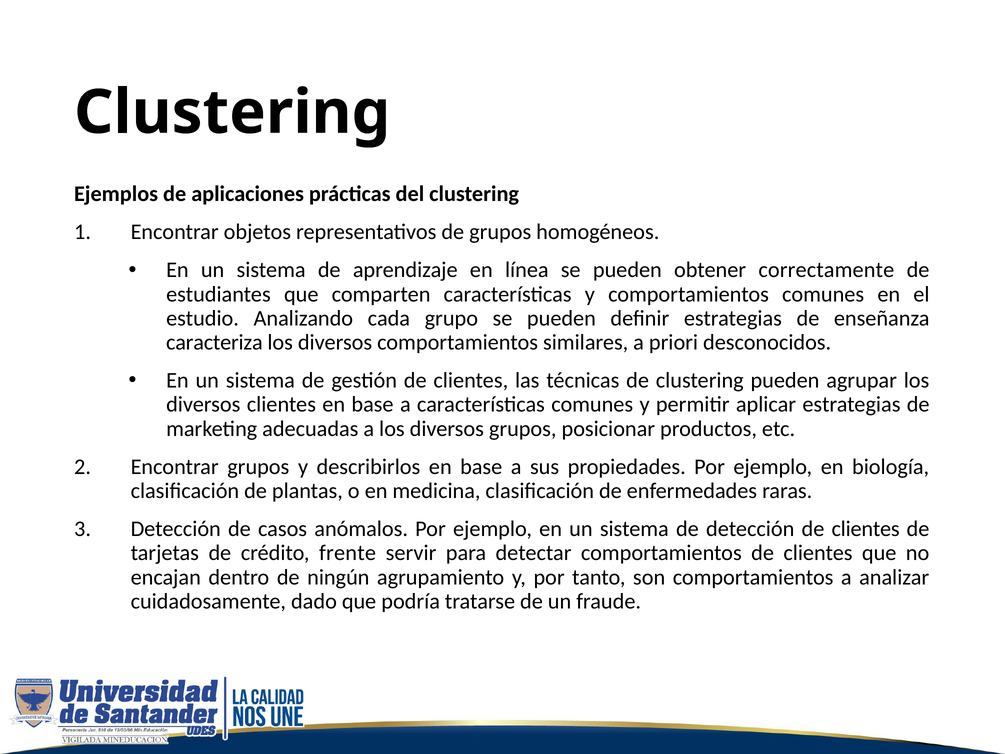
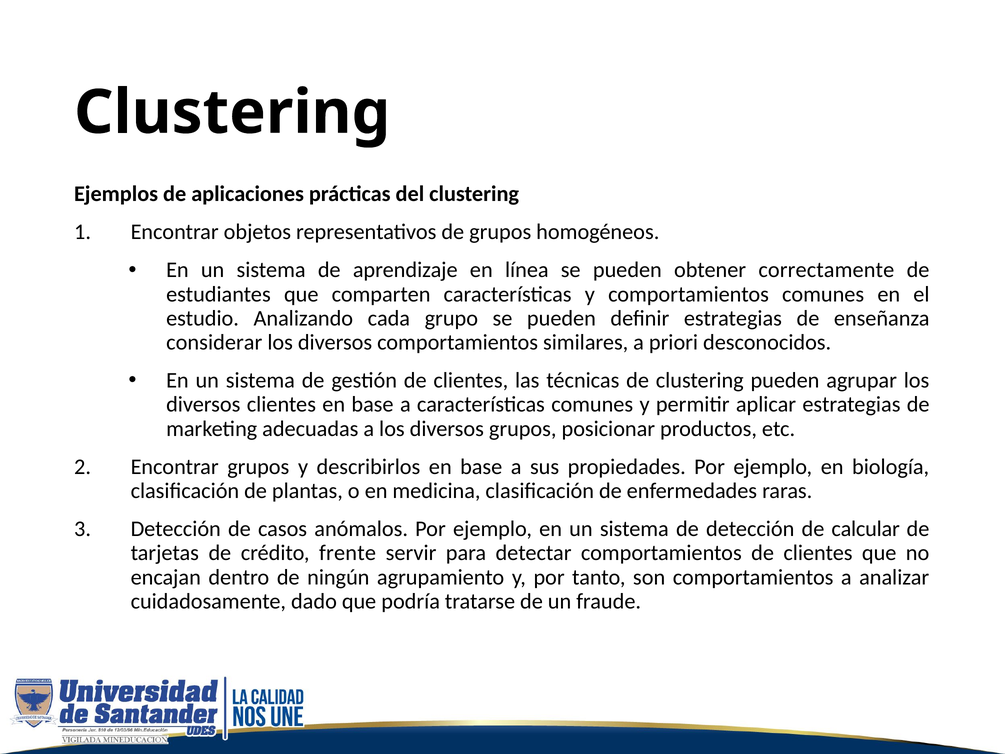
caracteriza: caracteriza -> considerar
detección de clientes: clientes -> calcular
